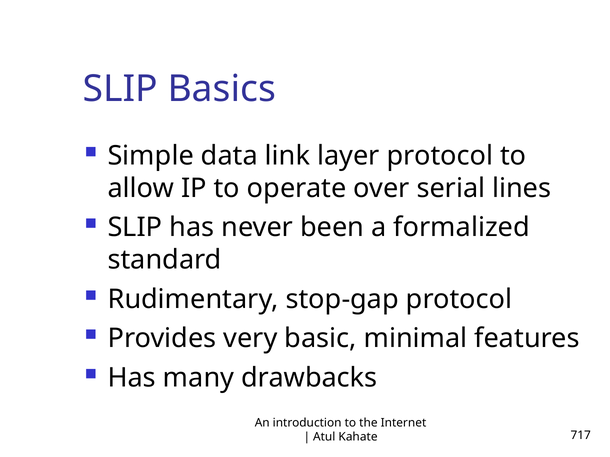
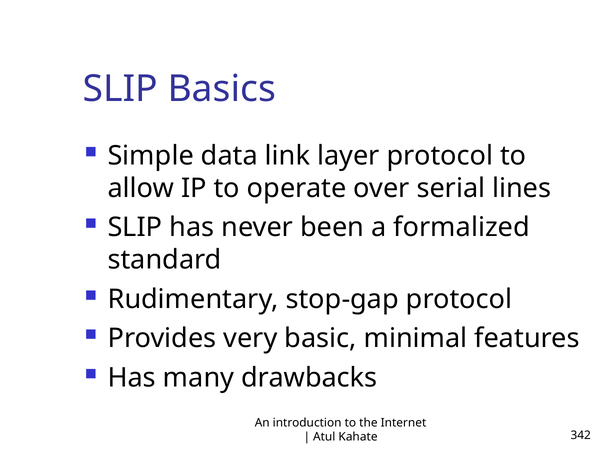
717: 717 -> 342
